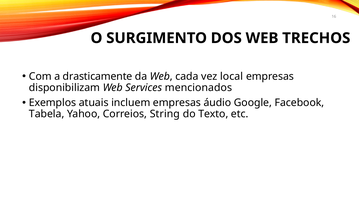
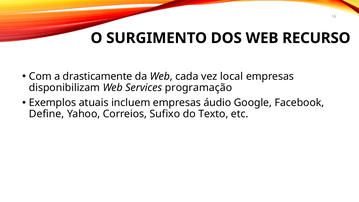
TRECHOS: TRECHOS -> RECURSO
mencionados: mencionados -> programação
Tabela: Tabela -> Define
String: String -> Sufixo
